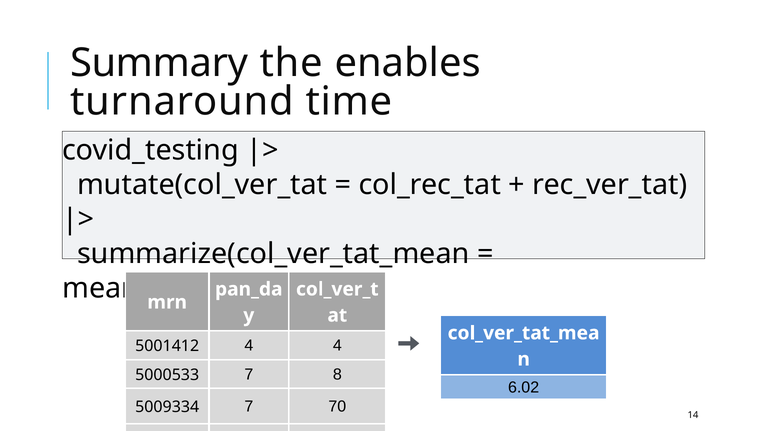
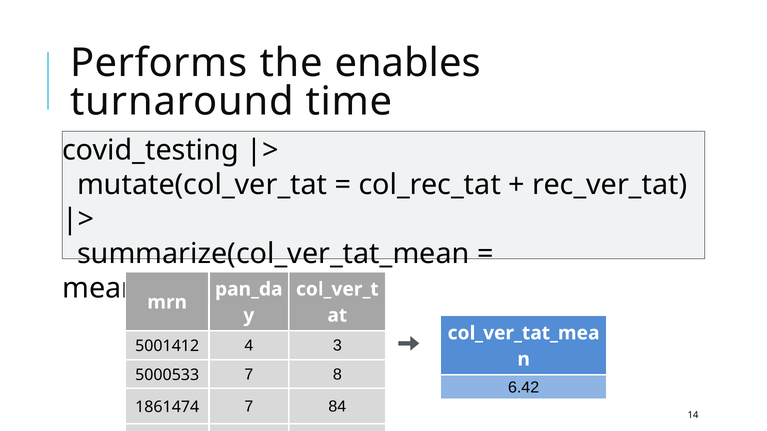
Summary: Summary -> Performs
4 4: 4 -> 3
6.02: 6.02 -> 6.42
5009334: 5009334 -> 1861474
70: 70 -> 84
